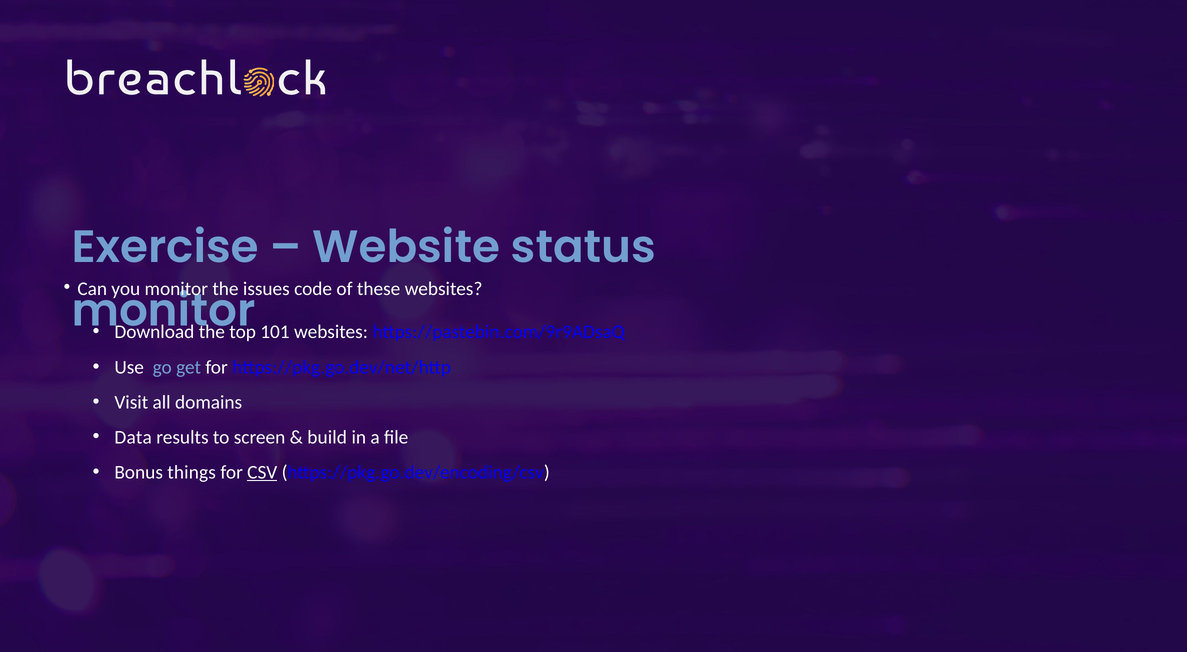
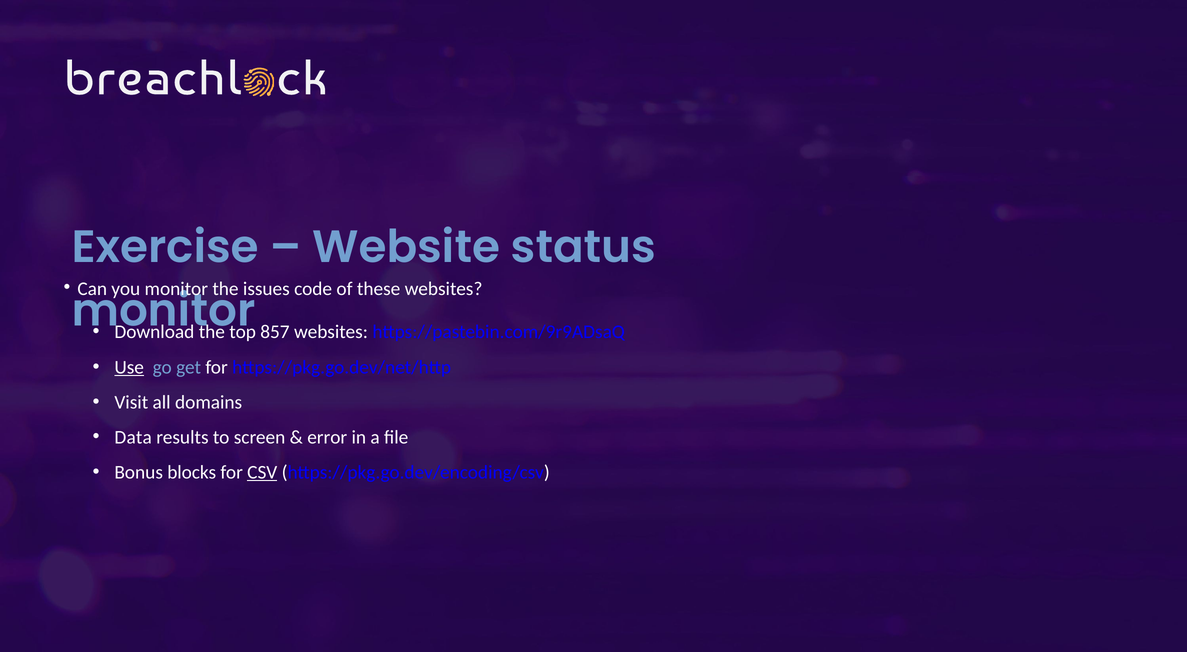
101: 101 -> 857
Use underline: none -> present
build: build -> error
things: things -> blocks
